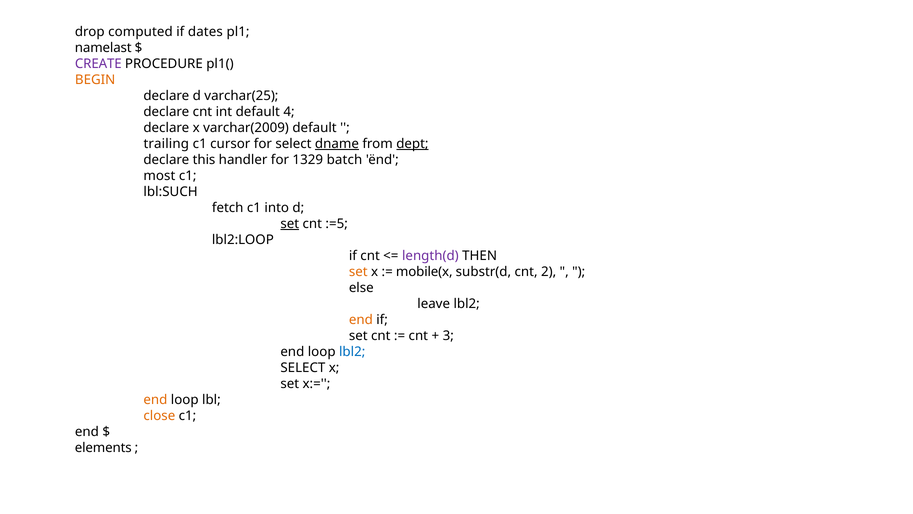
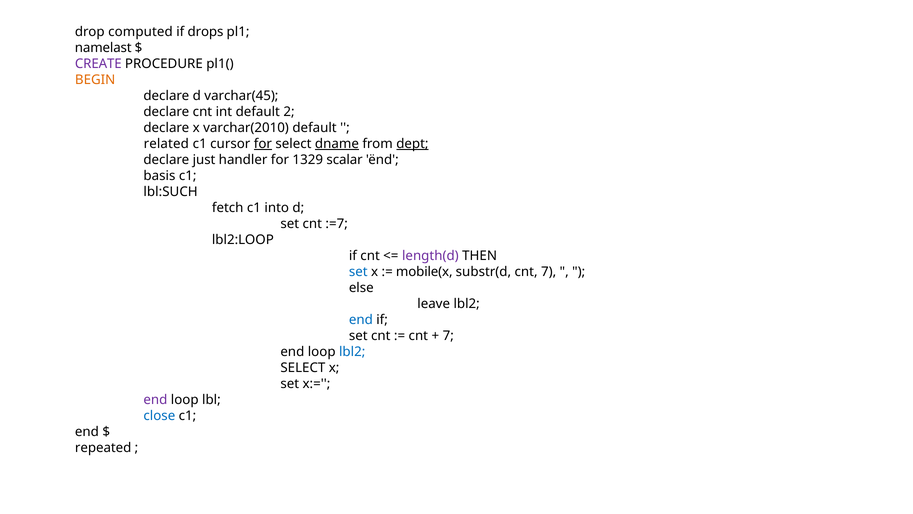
dates: dates -> drops
varchar(25: varchar(25 -> varchar(45
4: 4 -> 2
varchar(2009: varchar(2009 -> varchar(2010
trailing: trailing -> related
for at (263, 144) underline: none -> present
this: this -> just
batch: batch -> scalar
most: most -> basis
set at (290, 224) underline: present -> none
:=5: :=5 -> :=7
set at (358, 272) colour: orange -> blue
cnt 2: 2 -> 7
end at (361, 320) colour: orange -> blue
3 at (448, 336): 3 -> 7
end at (155, 399) colour: orange -> purple
close colour: orange -> blue
elements: elements -> repeated
